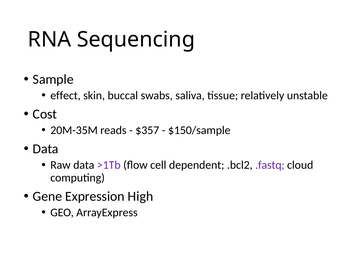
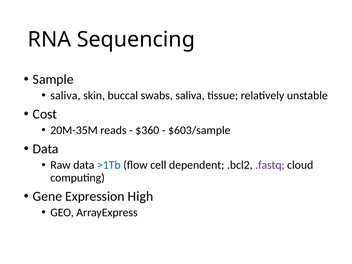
effect at (65, 96): effect -> saliva
$357: $357 -> $360
$150/sample: $150/sample -> $603/sample
>1Tb colour: purple -> blue
